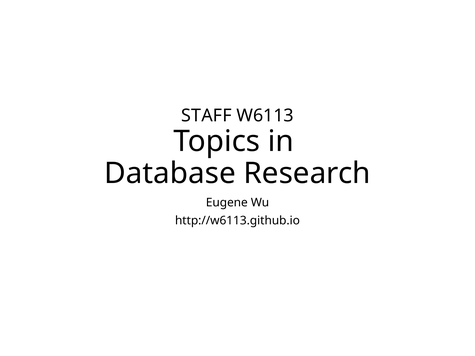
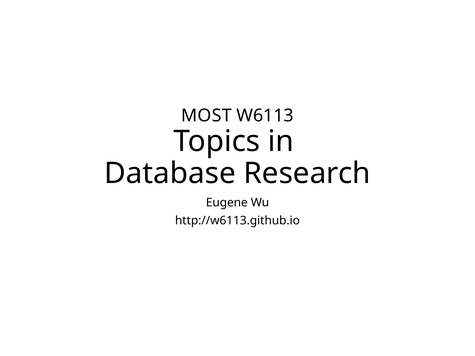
STAFF: STAFF -> MOST
